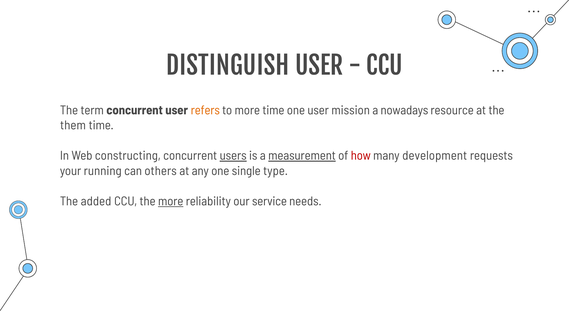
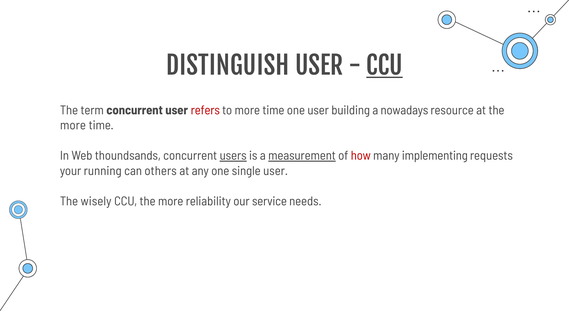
CCU at (384, 67) underline: none -> present
refers colour: orange -> red
mission: mission -> building
them at (73, 125): them -> more
constructing: constructing -> thoundsands
development: development -> implementing
single type: type -> user
added: added -> wisely
more at (171, 201) underline: present -> none
